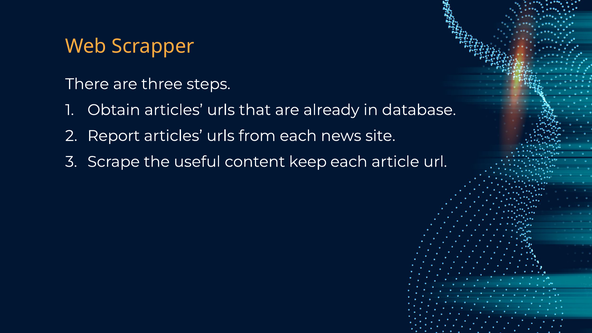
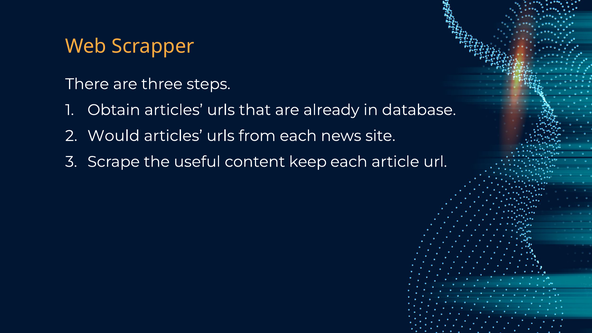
Report: Report -> Would
